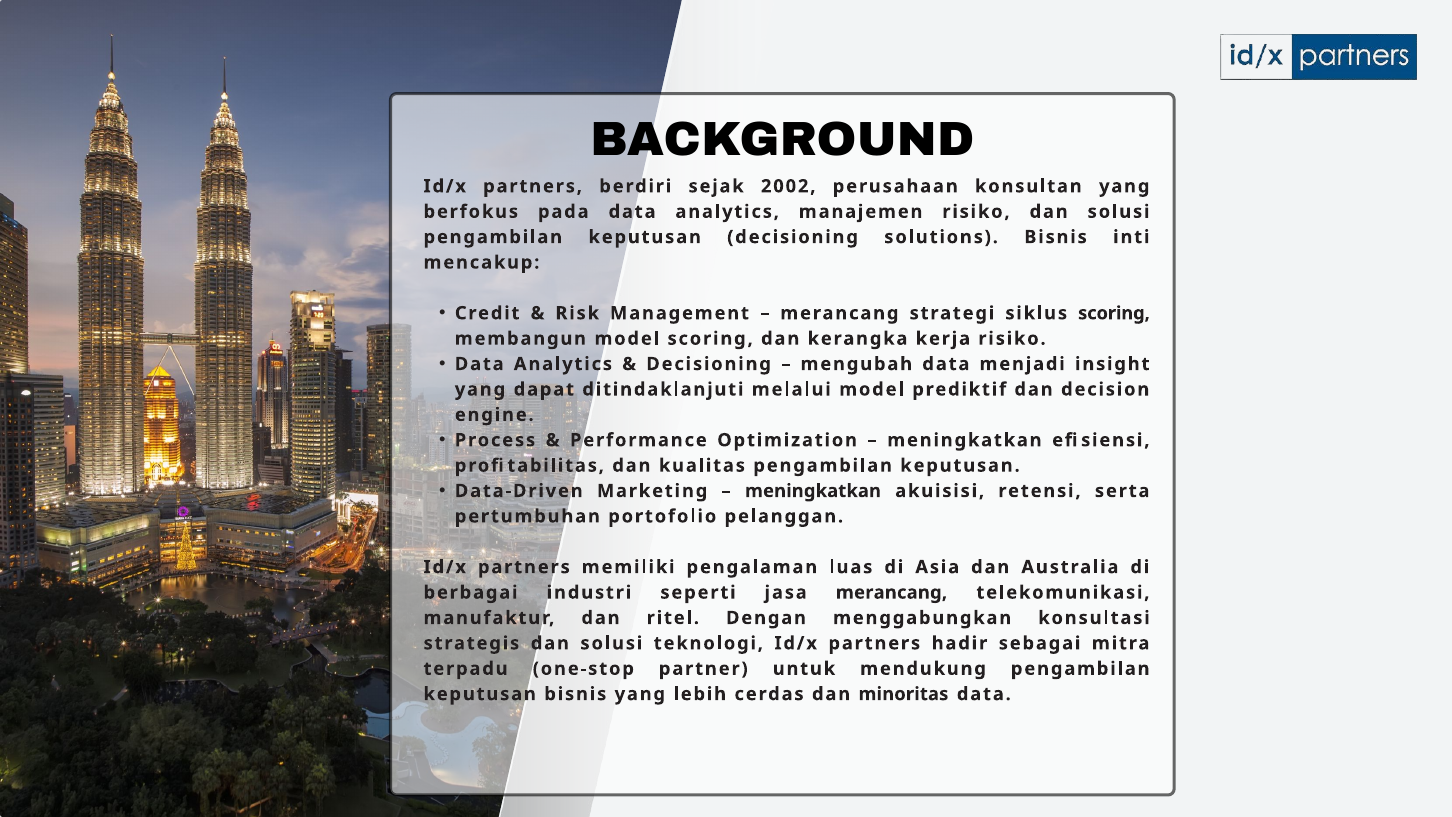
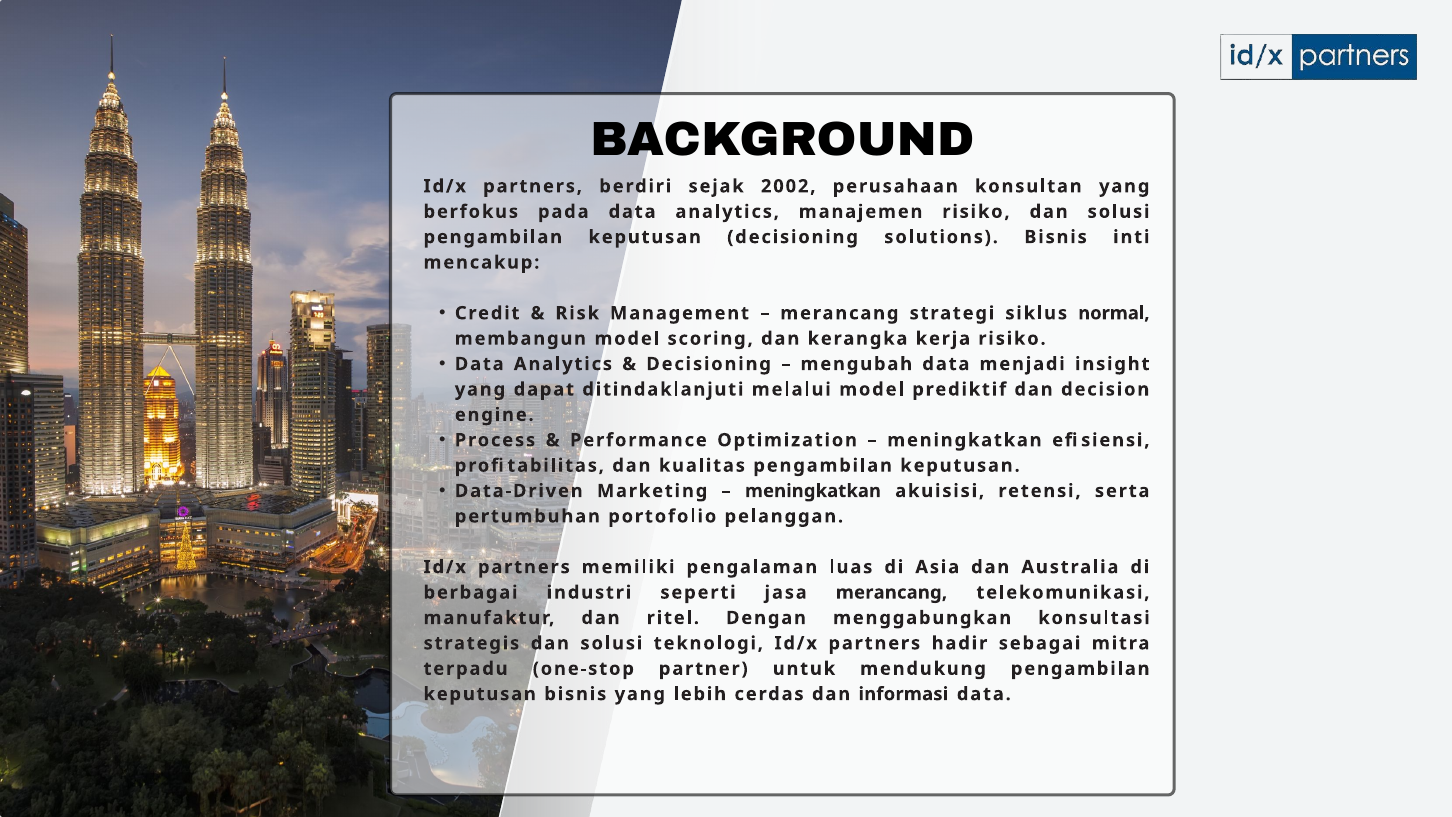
siklus scoring: scoring -> normal
minoritas: minoritas -> informasi
